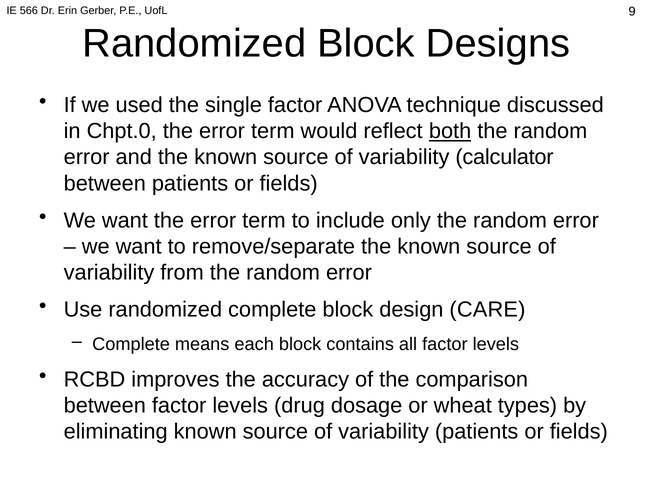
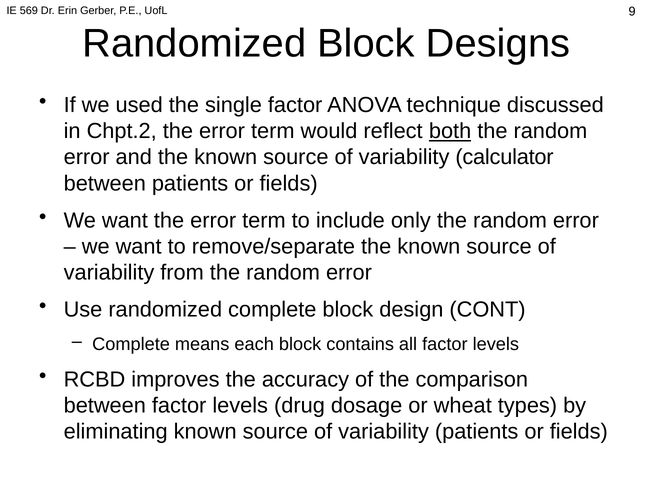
566: 566 -> 569
Chpt.0: Chpt.0 -> Chpt.2
CARE: CARE -> CONT
